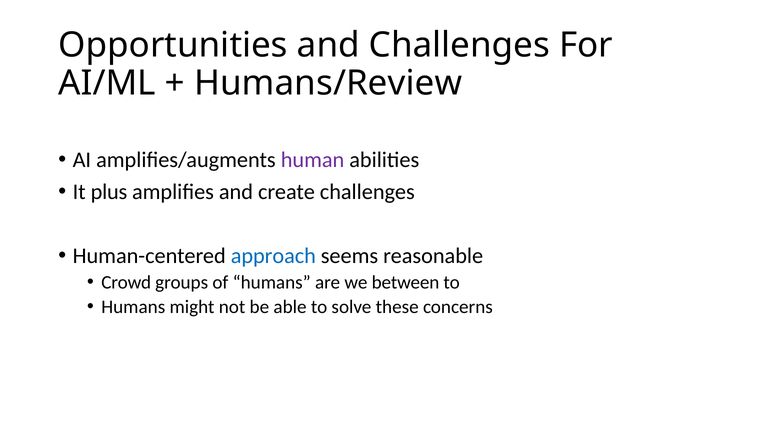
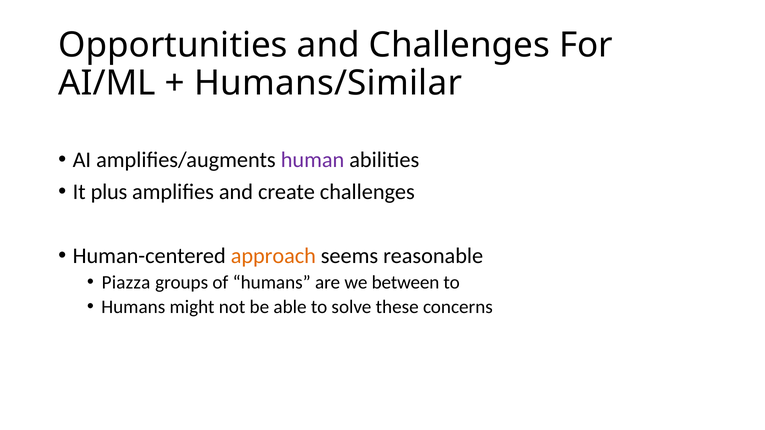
Humans/Review: Humans/Review -> Humans/Similar
approach colour: blue -> orange
Crowd: Crowd -> Piazza
